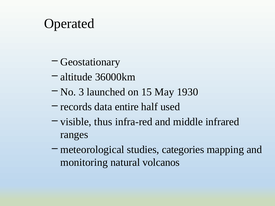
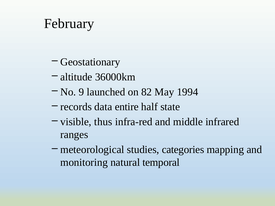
Operated: Operated -> February
3: 3 -> 9
15: 15 -> 82
1930: 1930 -> 1994
used: used -> state
volcanos: volcanos -> temporal
